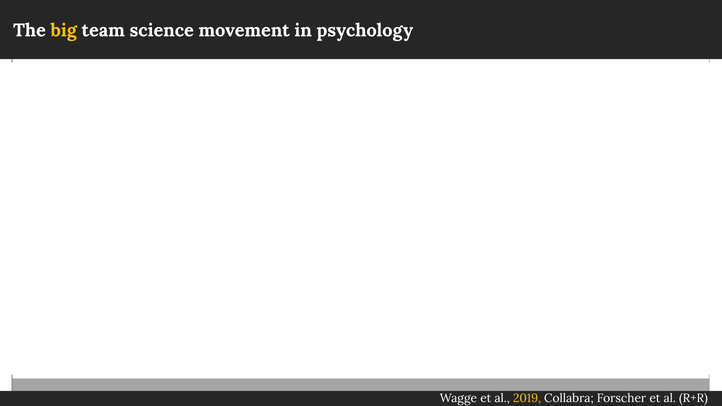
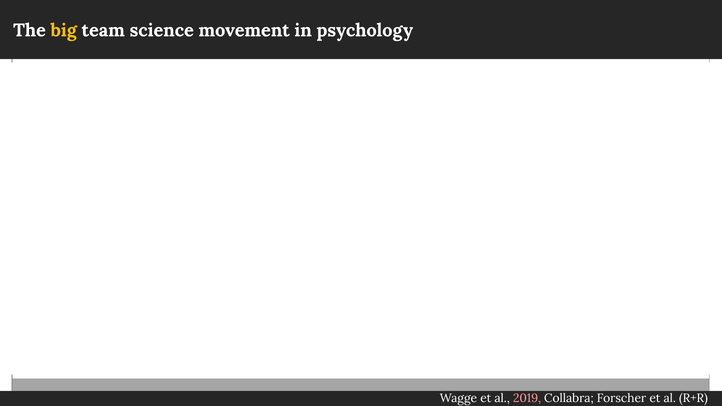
2019 colour: yellow -> pink
